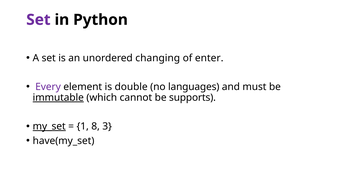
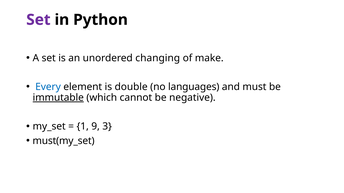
enter: enter -> make
Every colour: purple -> blue
supports: supports -> negative
my_set underline: present -> none
8: 8 -> 9
have(my_set: have(my_set -> must(my_set
